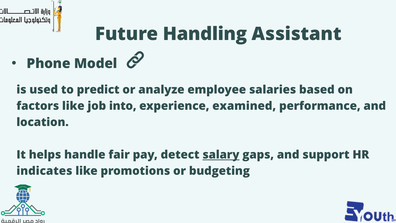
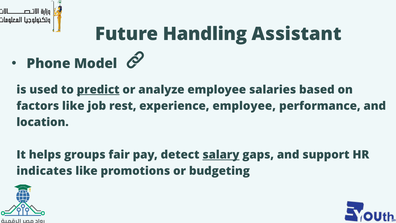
predict underline: none -> present
into: into -> rest
experience examined: examined -> employee
handle: handle -> groups
